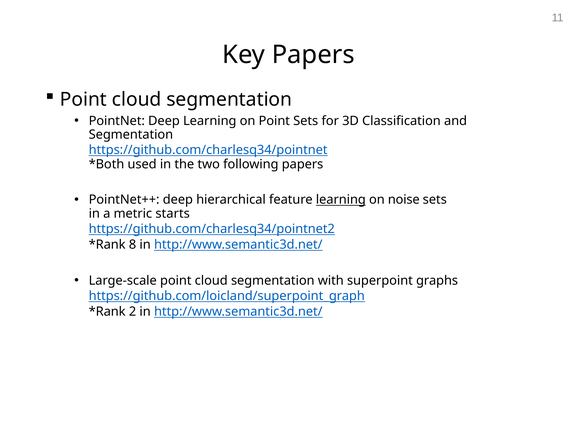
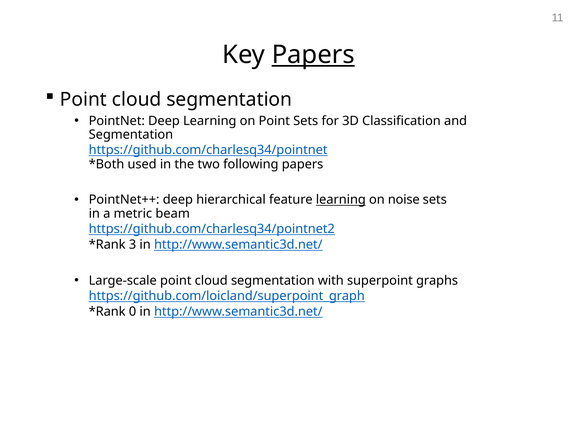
Papers at (313, 55) underline: none -> present
starts: starts -> beam
8: 8 -> 3
2: 2 -> 0
